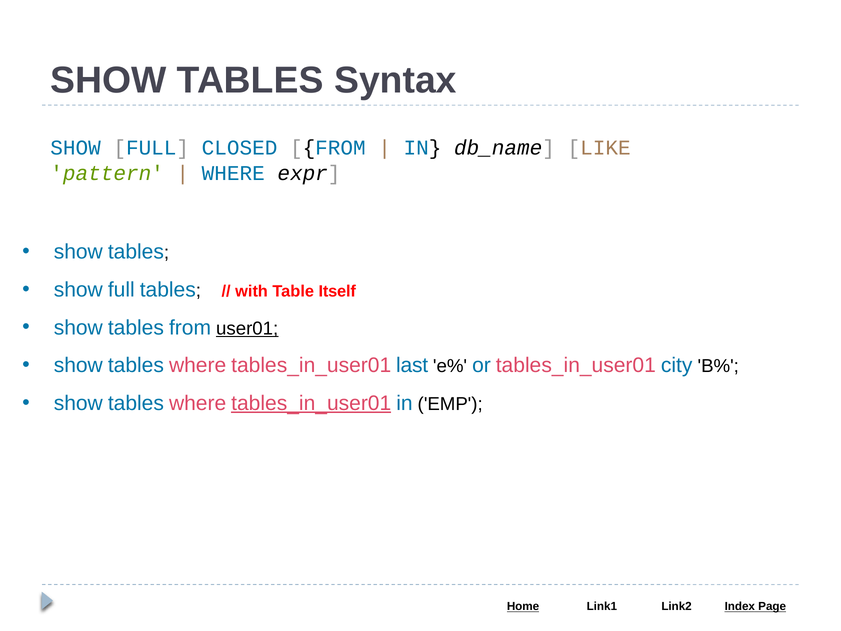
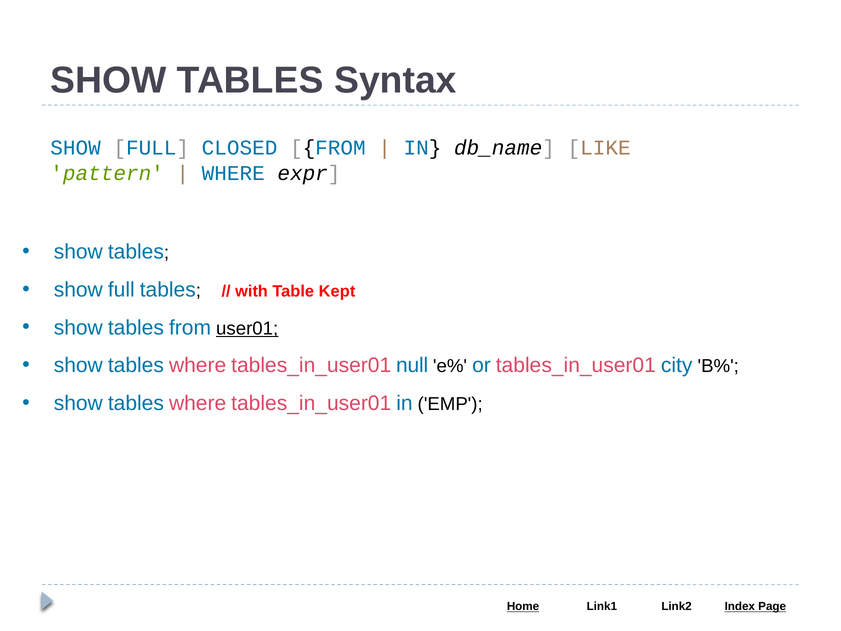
Itself: Itself -> Kept
last: last -> null
tables_in_user01 at (311, 403) underline: present -> none
